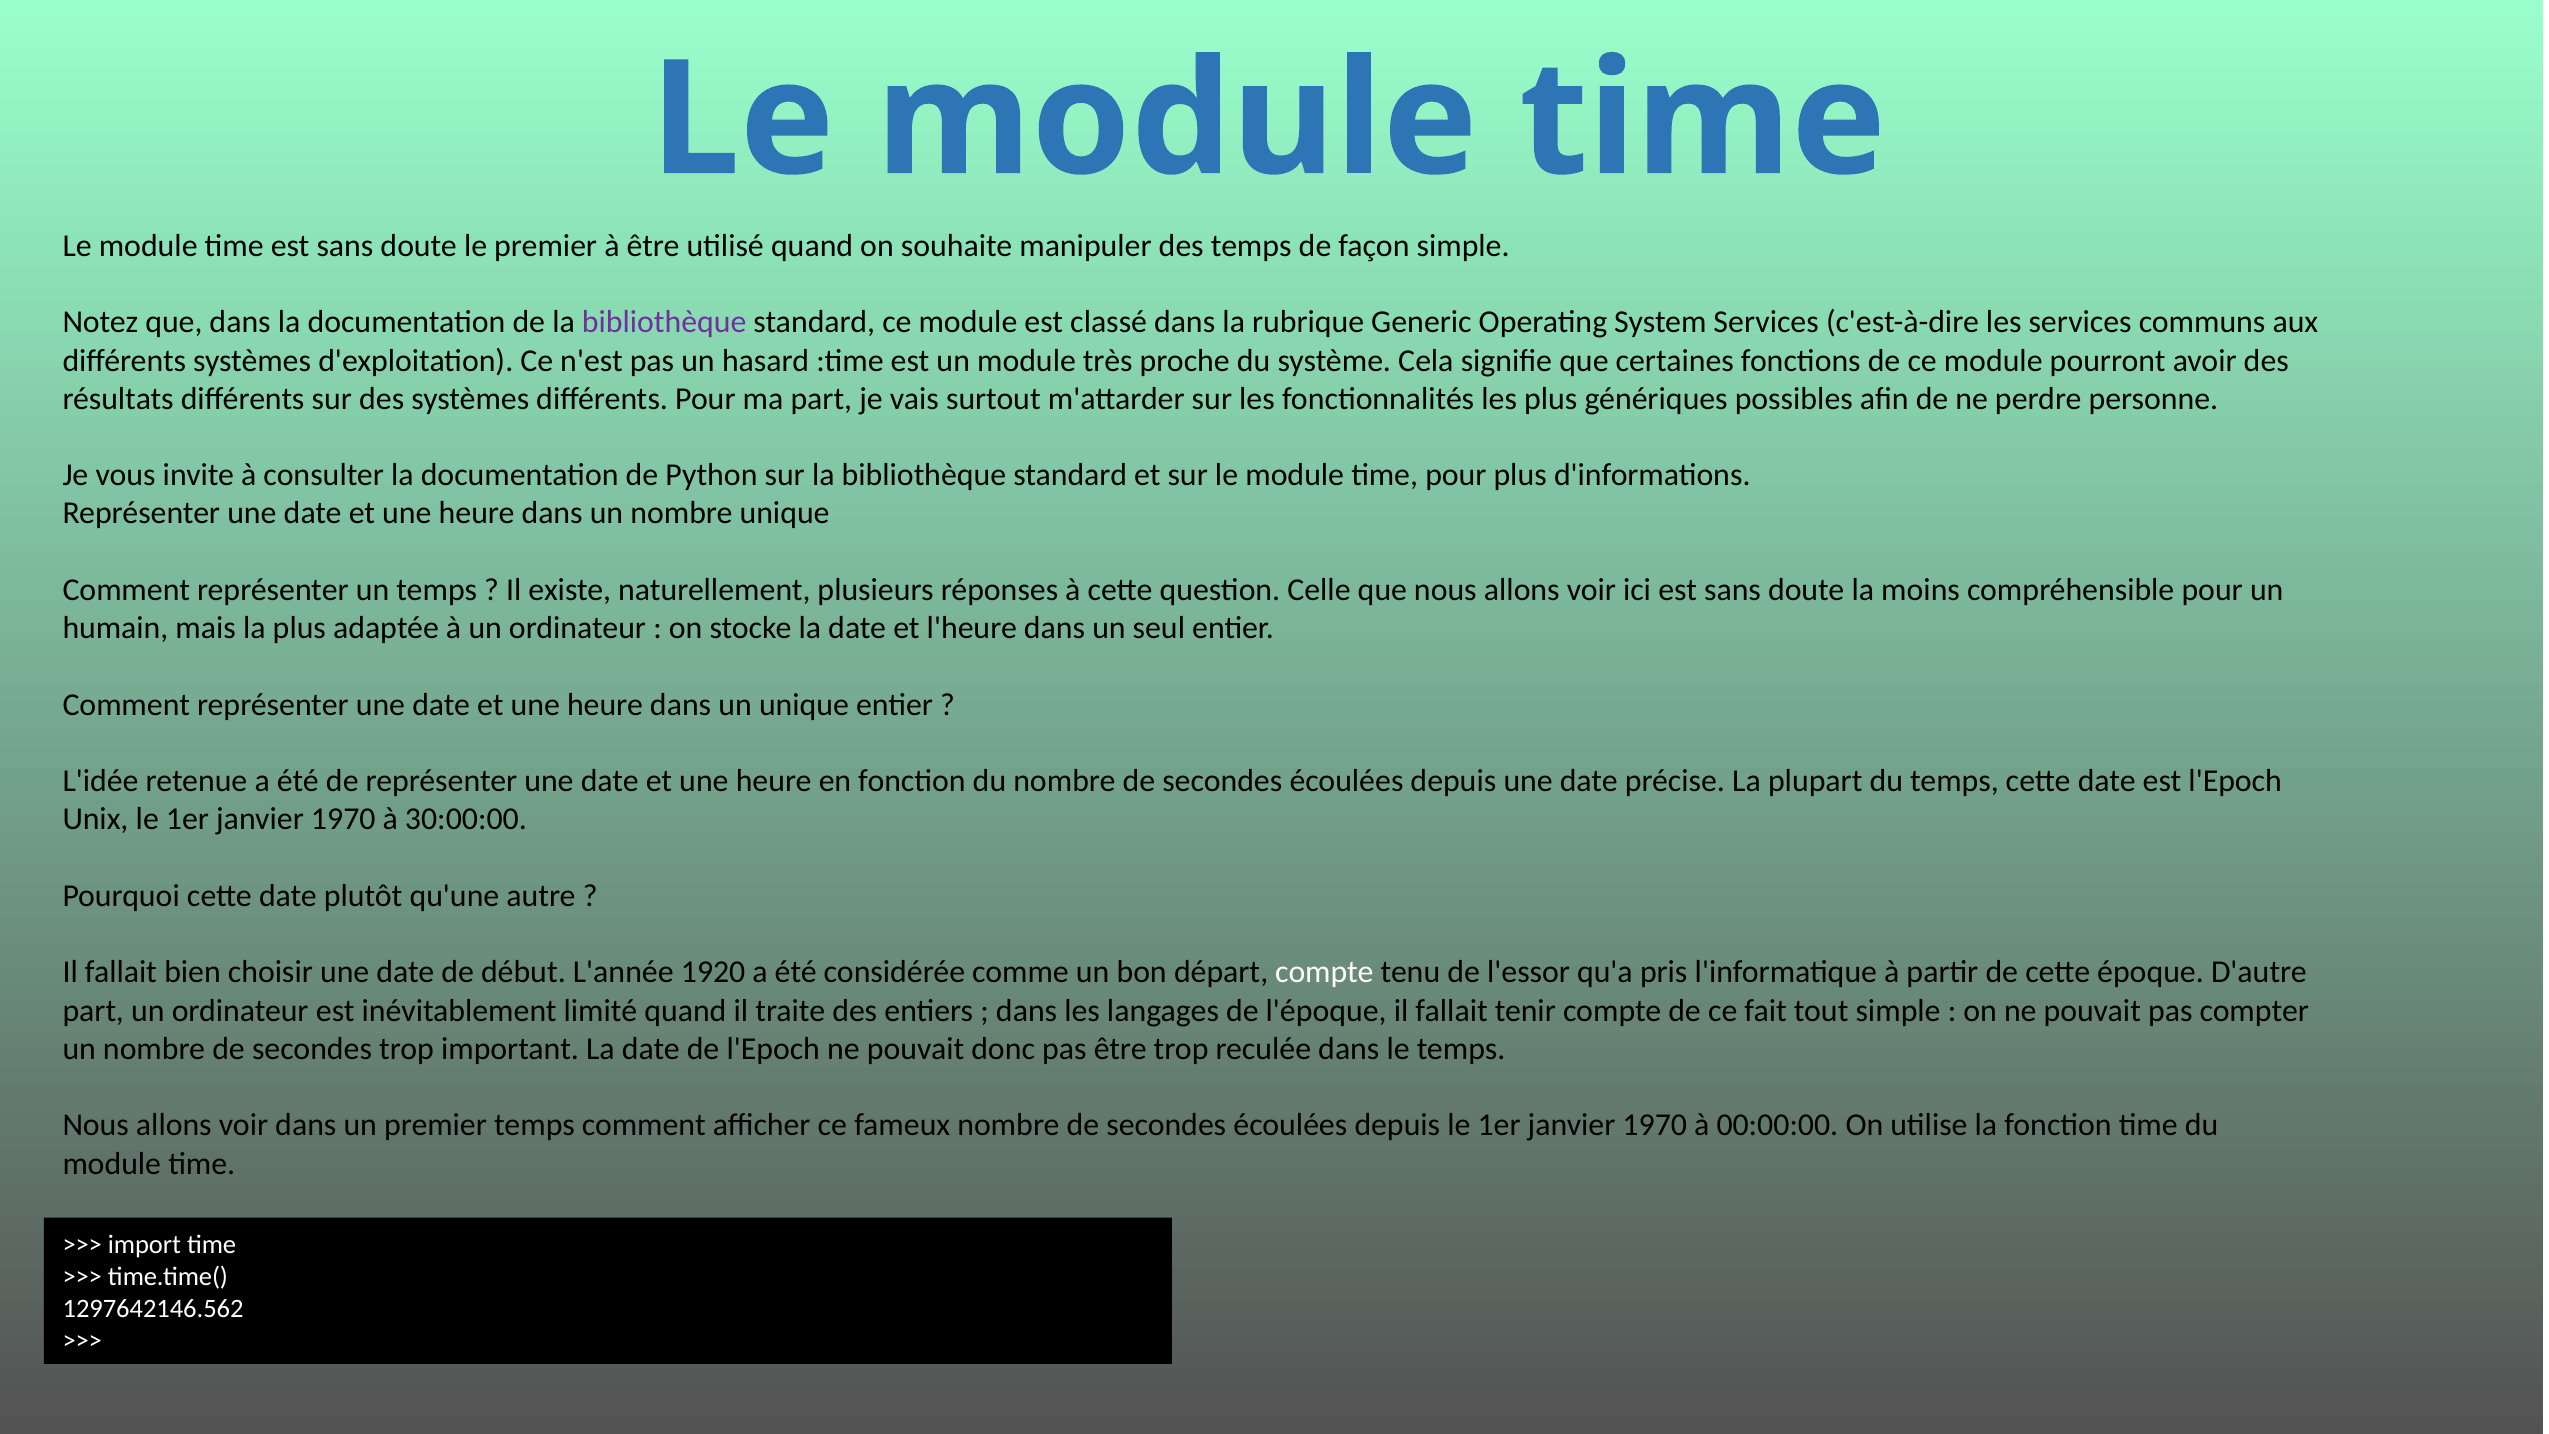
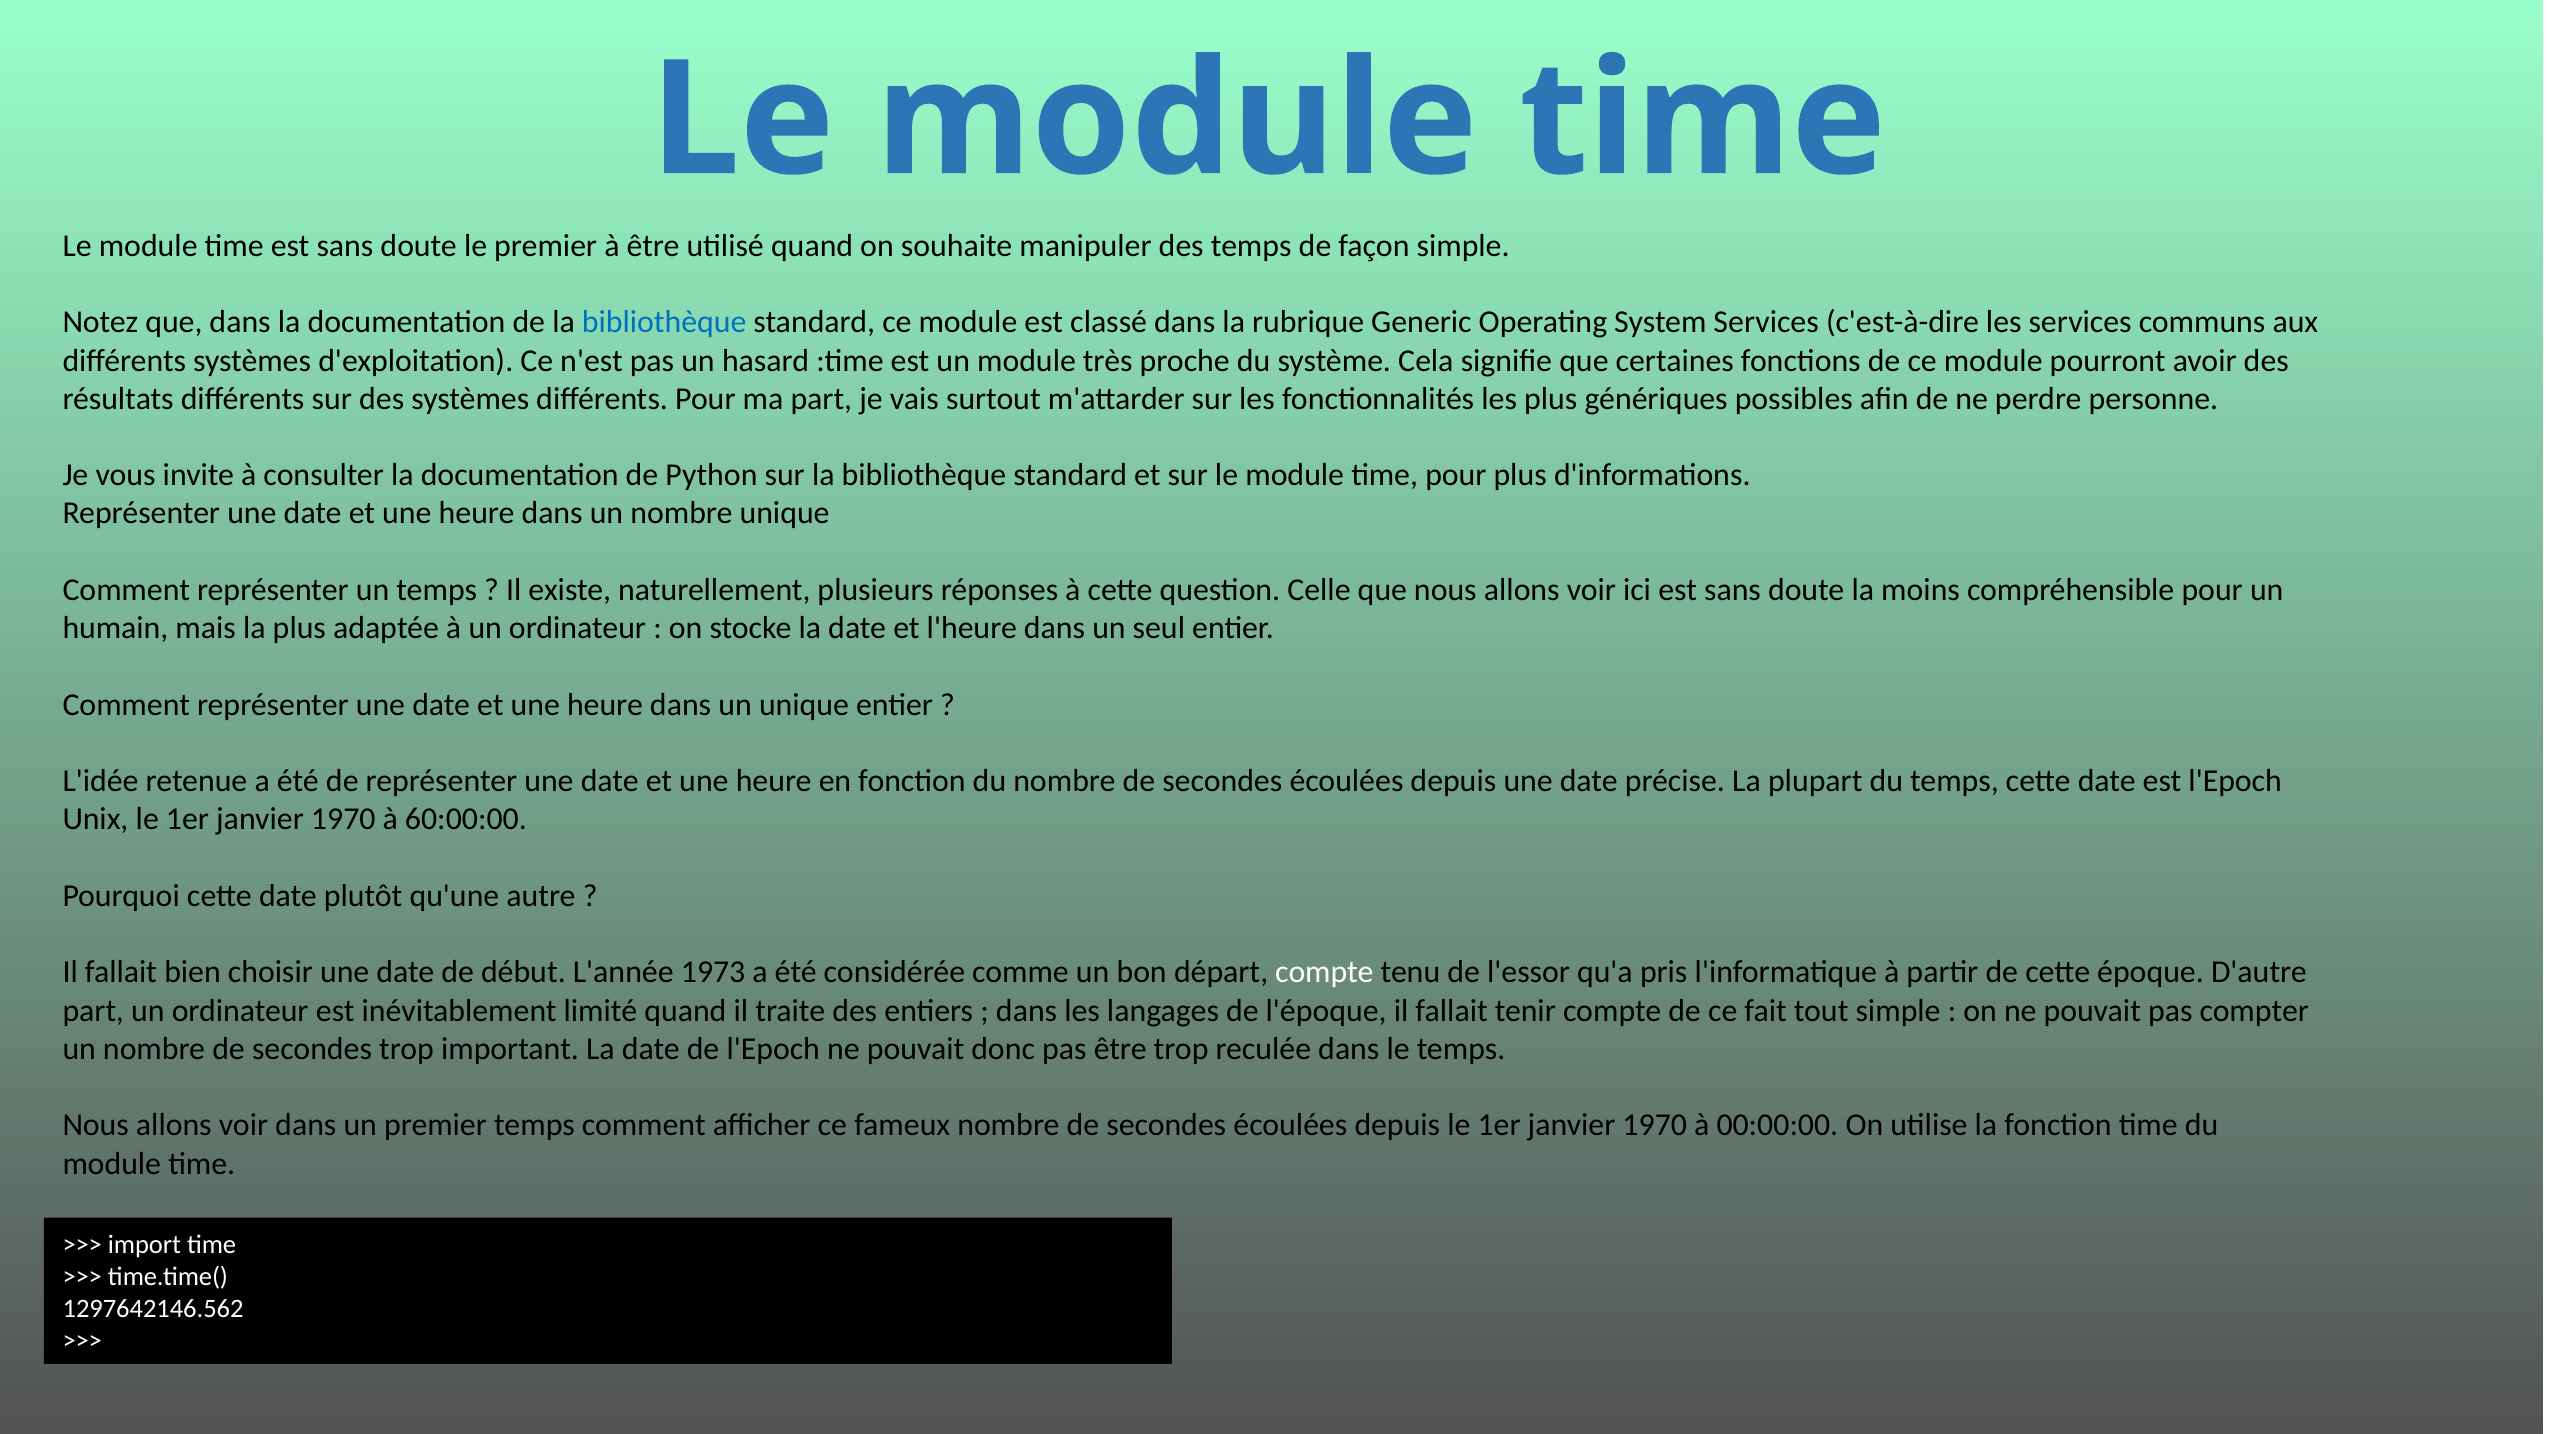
bibliothèque at (664, 322) colour: purple -> blue
30:00:00: 30:00:00 -> 60:00:00
1920: 1920 -> 1973
